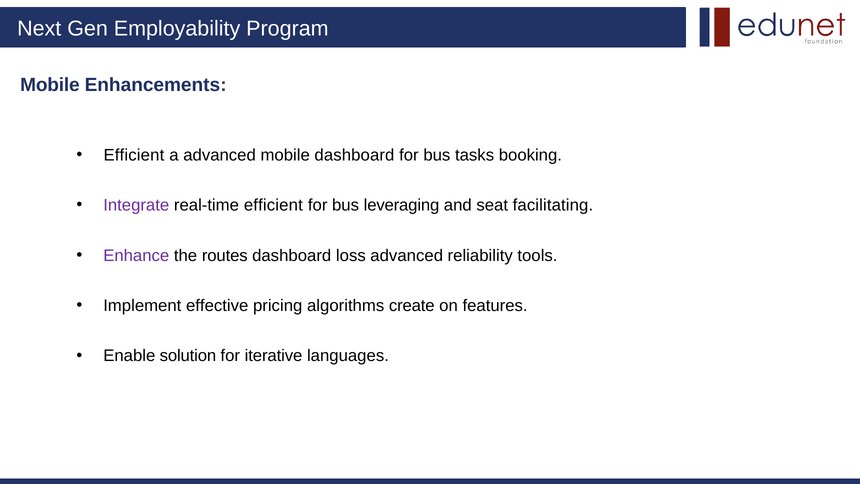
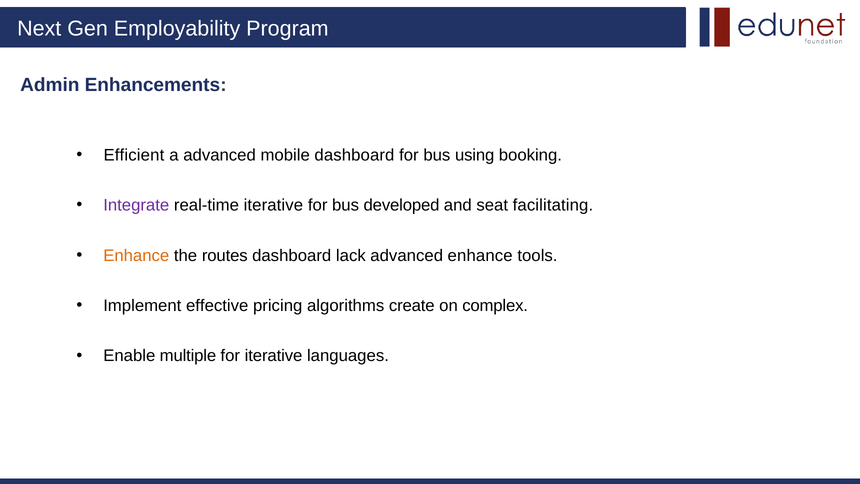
Mobile at (50, 85): Mobile -> Admin
tasks: tasks -> using
real-time efficient: efficient -> iterative
leveraging: leveraging -> developed
Enhance at (136, 255) colour: purple -> orange
loss: loss -> lack
advanced reliability: reliability -> enhance
features: features -> complex
solution: solution -> multiple
